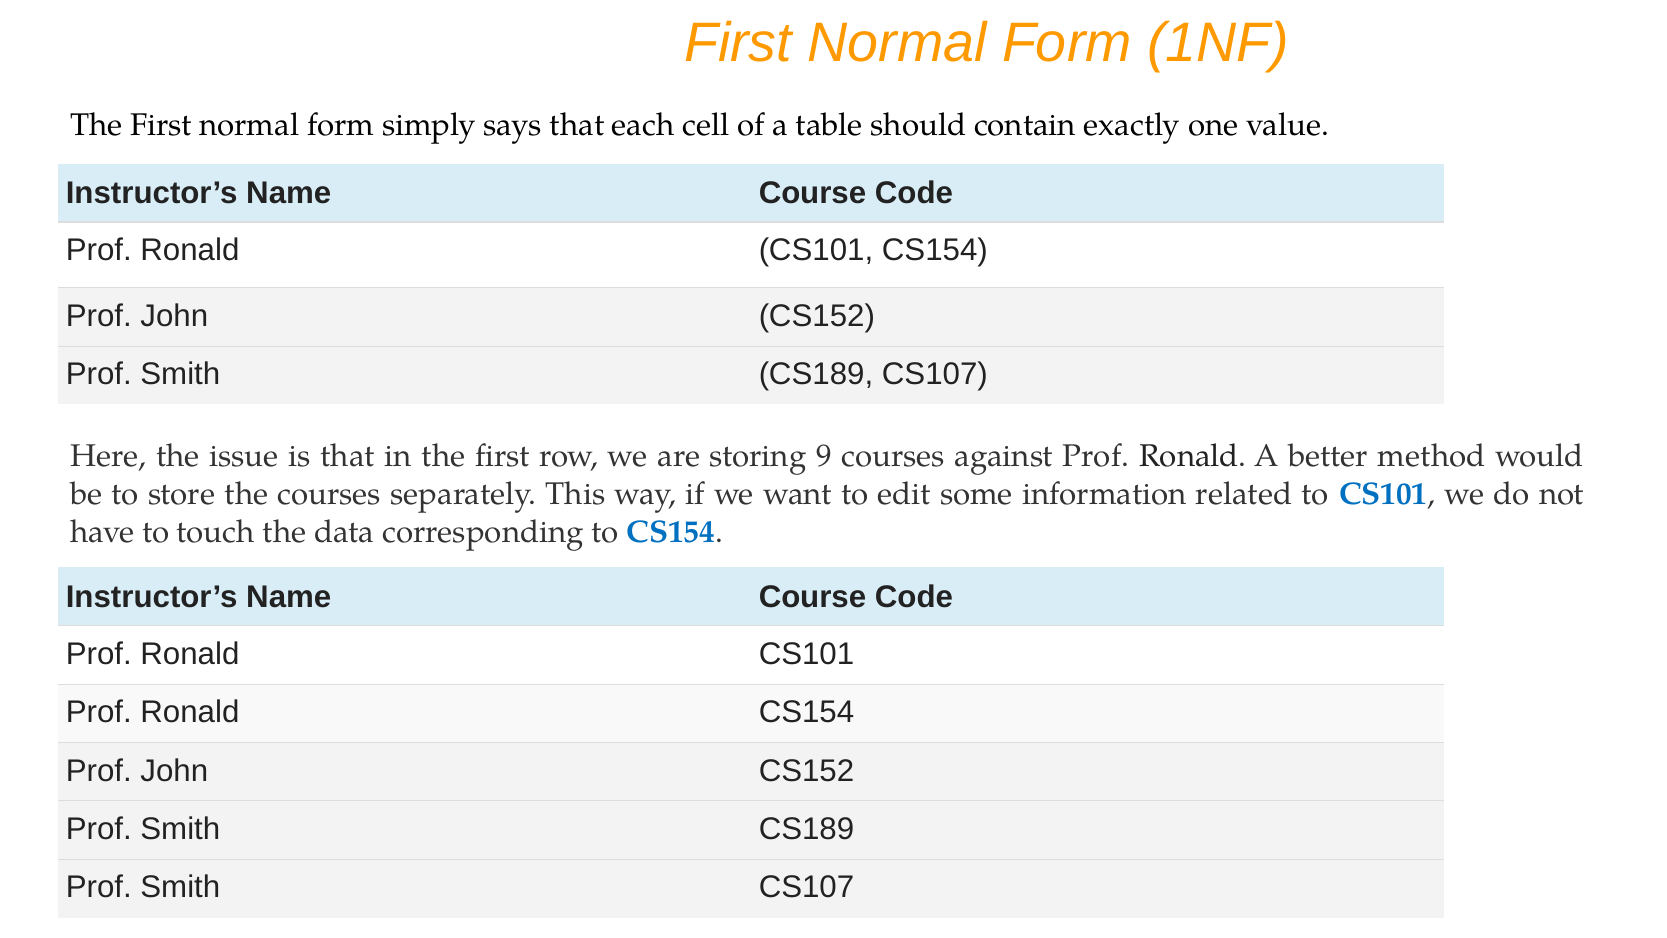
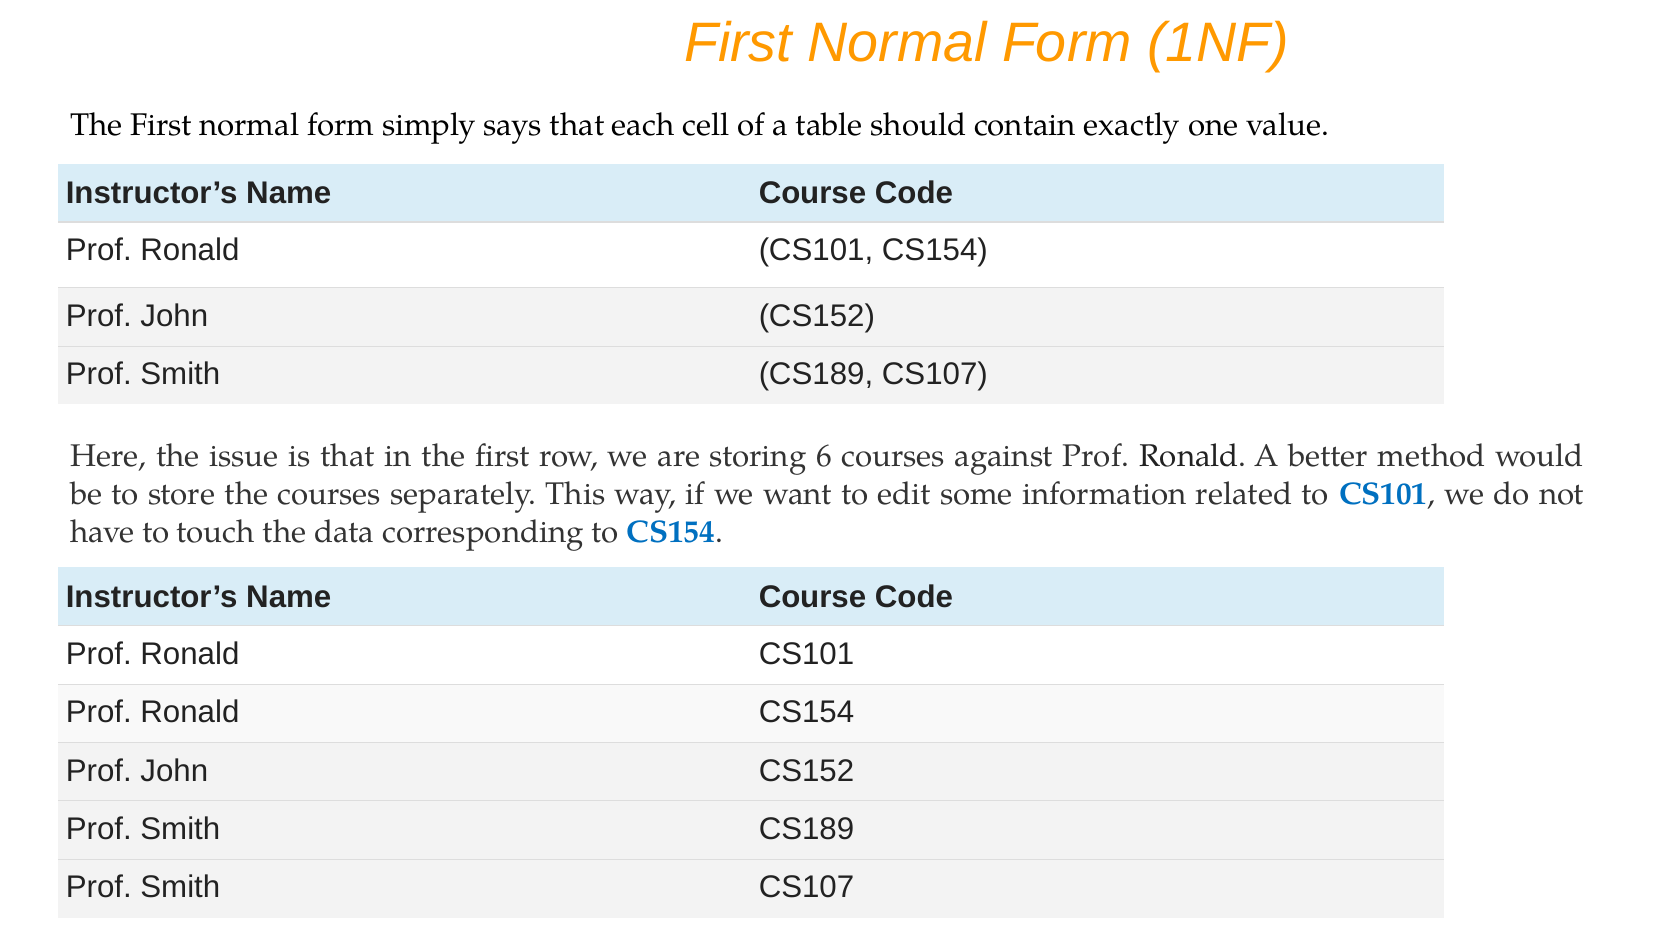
9: 9 -> 6
